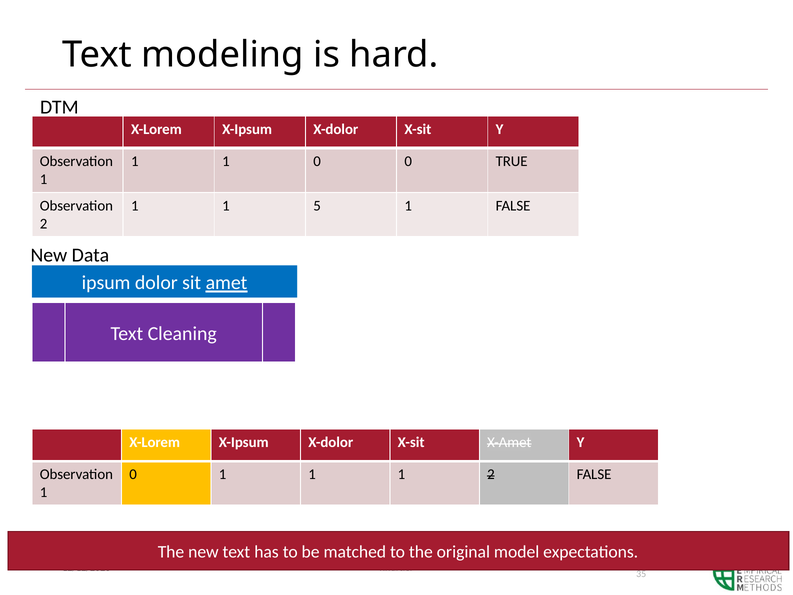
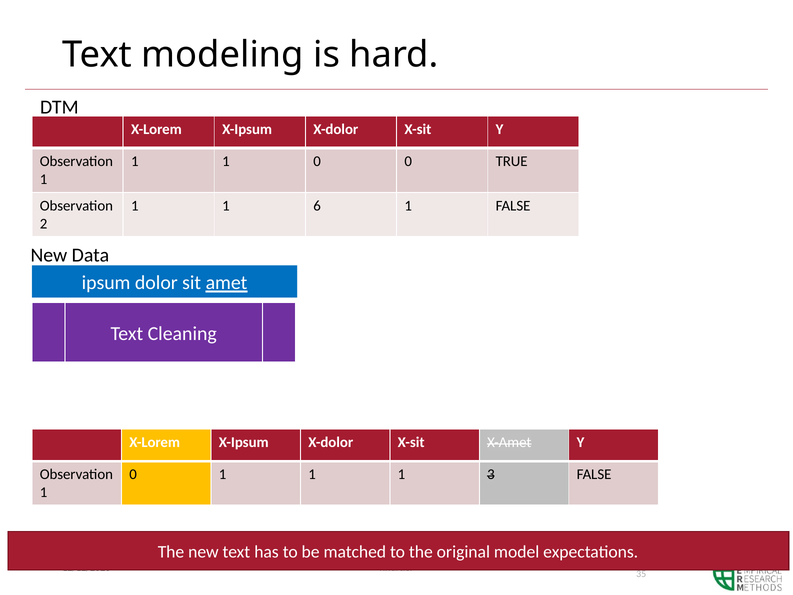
5: 5 -> 6
1 2: 2 -> 3
